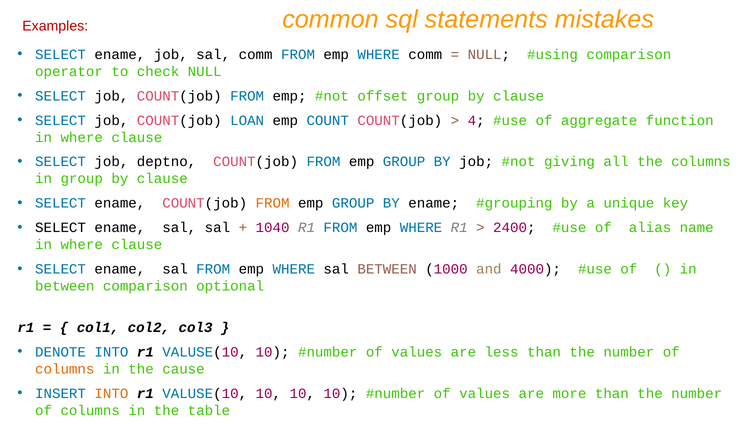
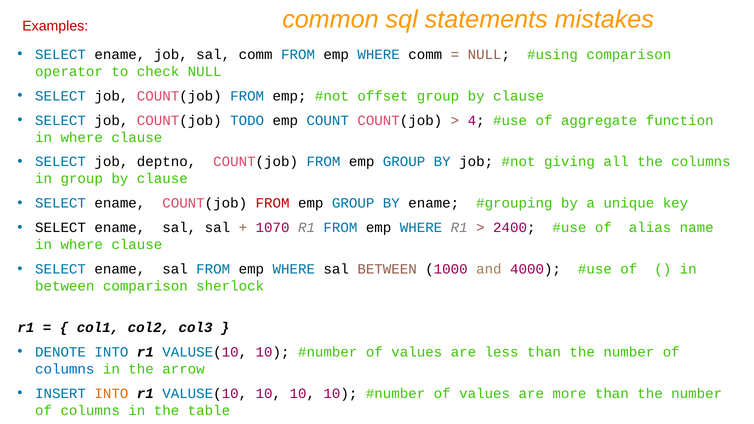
LOAN: LOAN -> TODO
FROM at (273, 203) colour: orange -> red
1040: 1040 -> 1070
optional: optional -> sherlock
columns at (65, 369) colour: orange -> blue
cause: cause -> arrow
